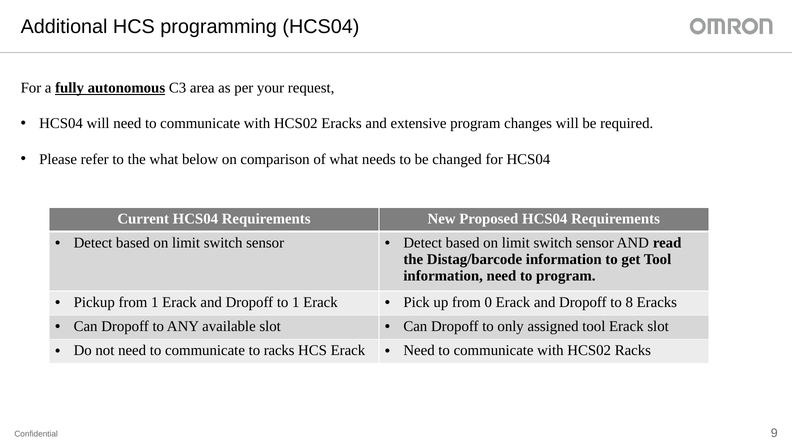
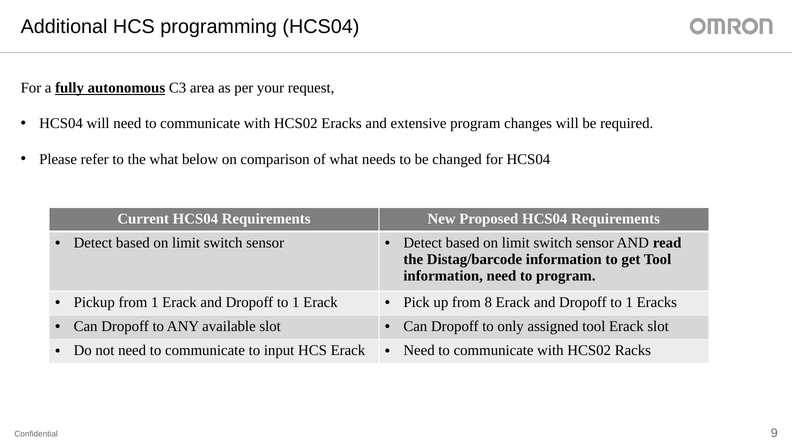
0: 0 -> 8
8 at (629, 302): 8 -> 1
to racks: racks -> input
